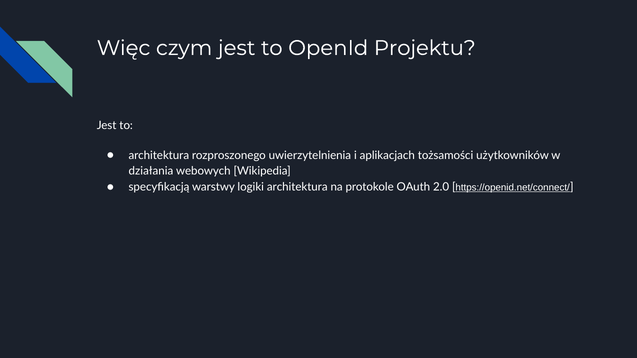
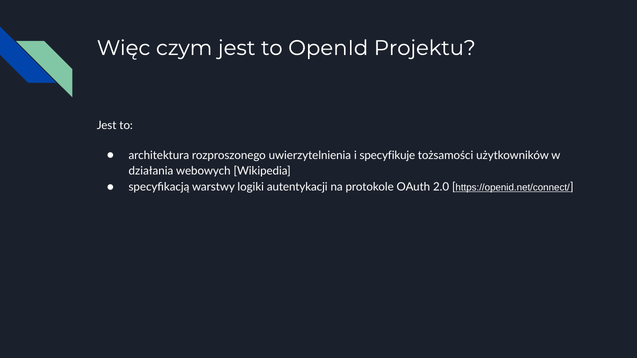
aplikacjach: aplikacjach -> specyfikuje
logiki architektura: architektura -> autentykacji
